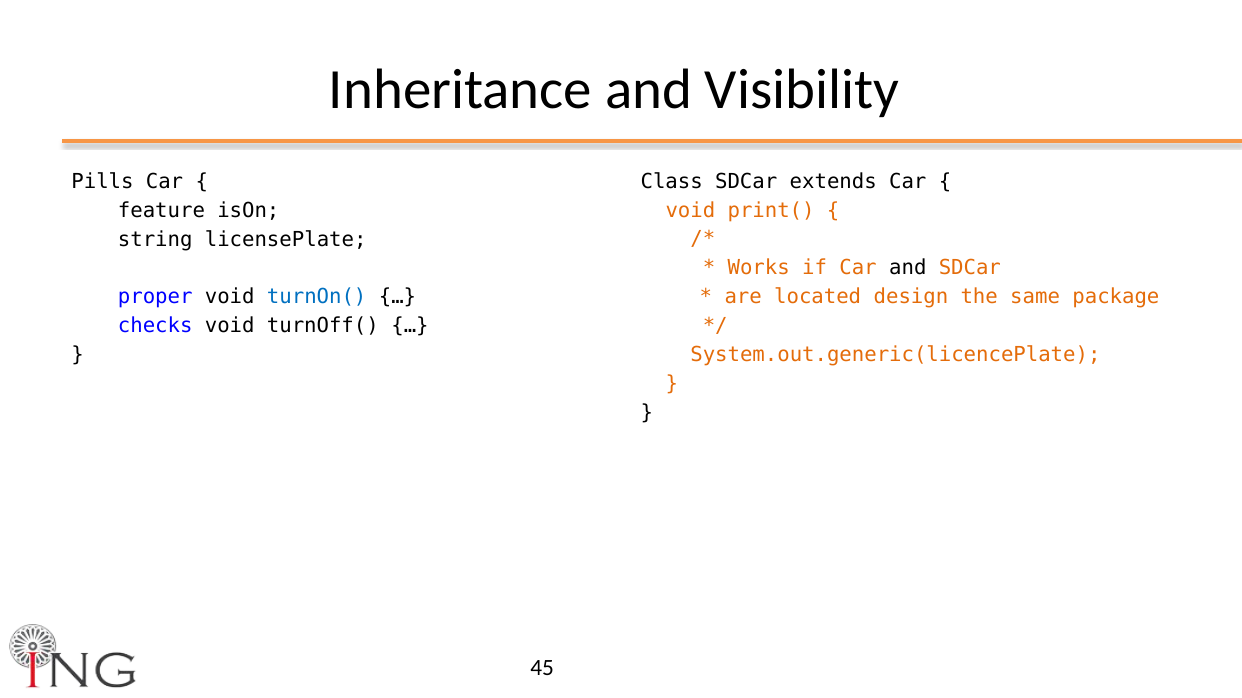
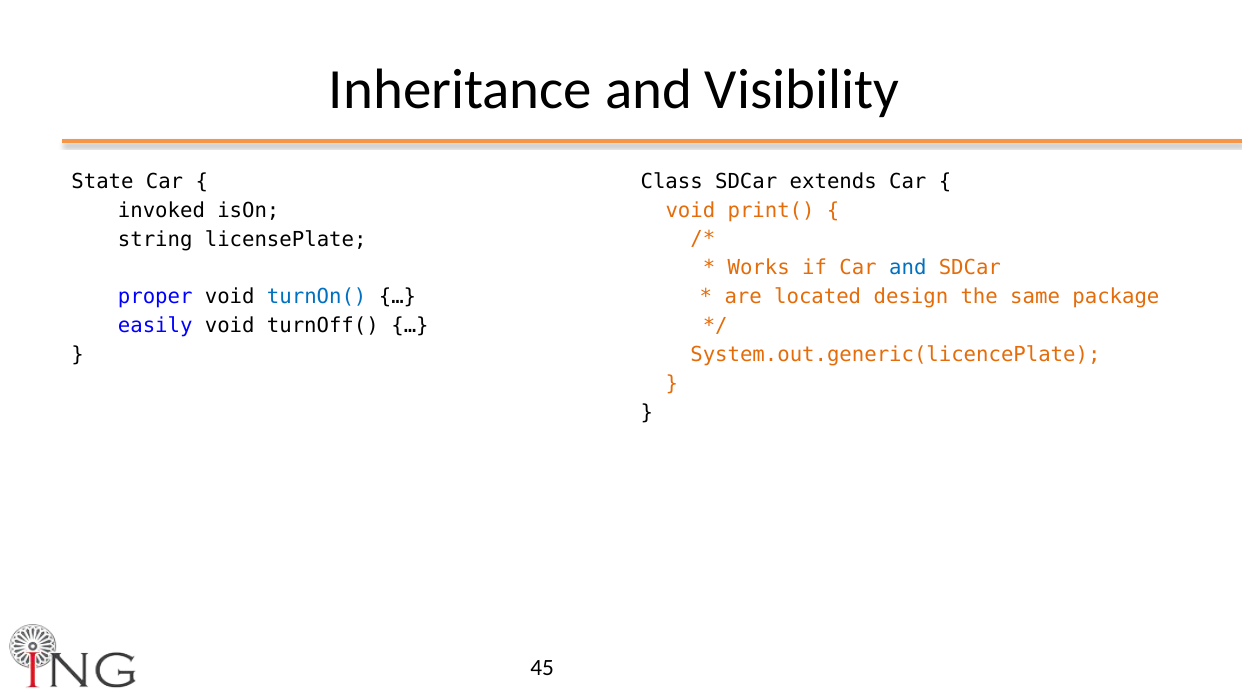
Pills: Pills -> State
feature: feature -> invoked
and at (908, 268) colour: black -> blue
checks: checks -> easily
